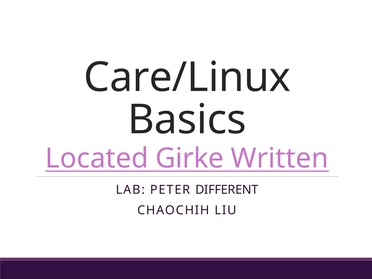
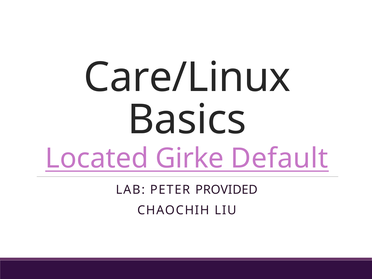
Written: Written -> Default
DIFFERENT: DIFFERENT -> PROVIDED
